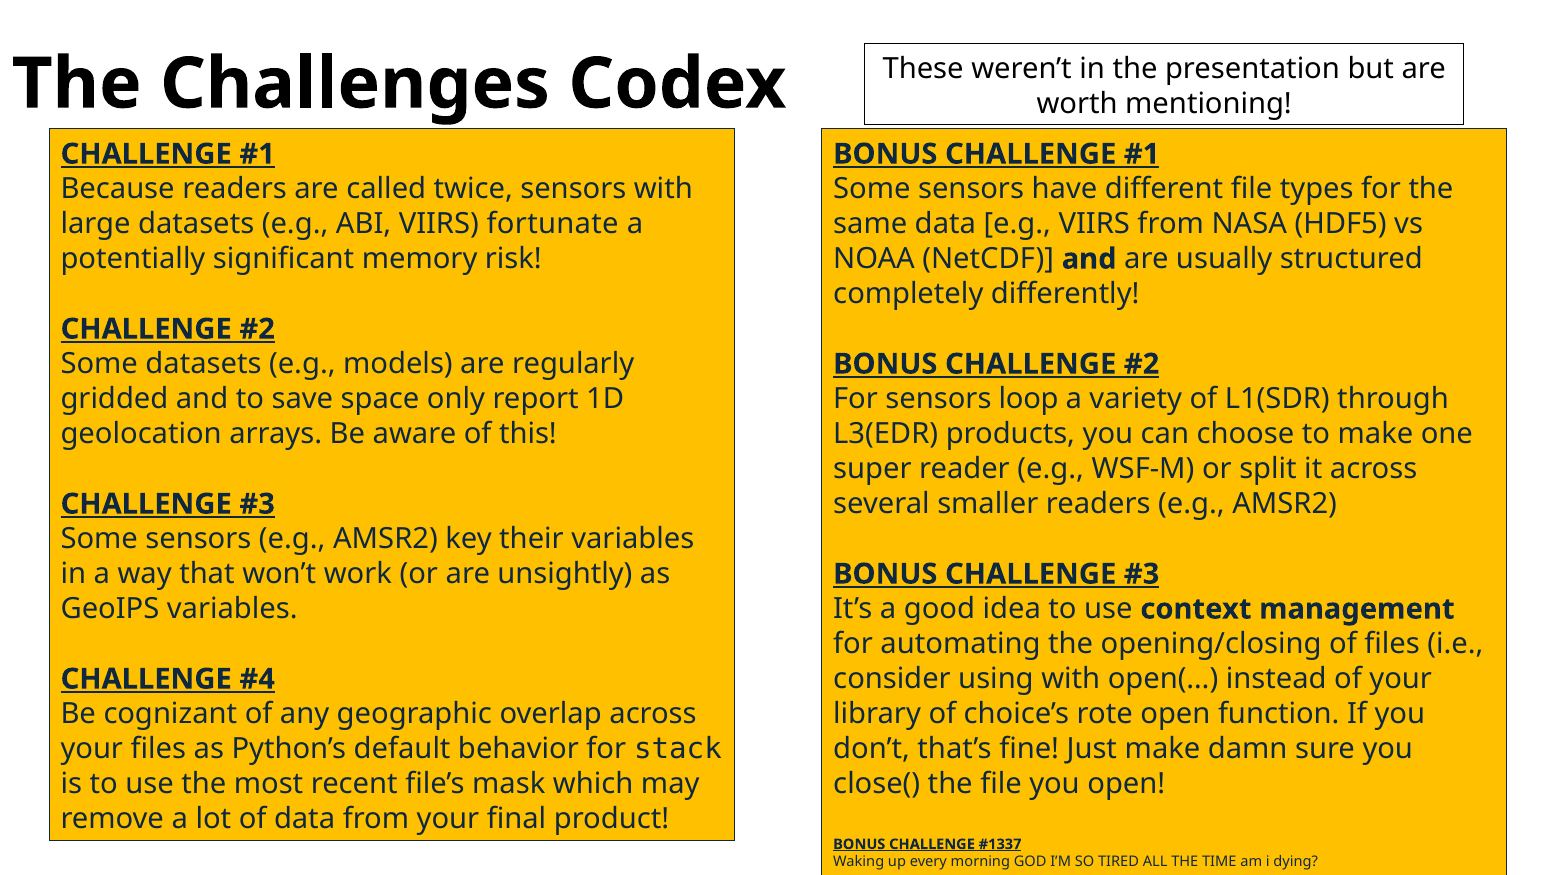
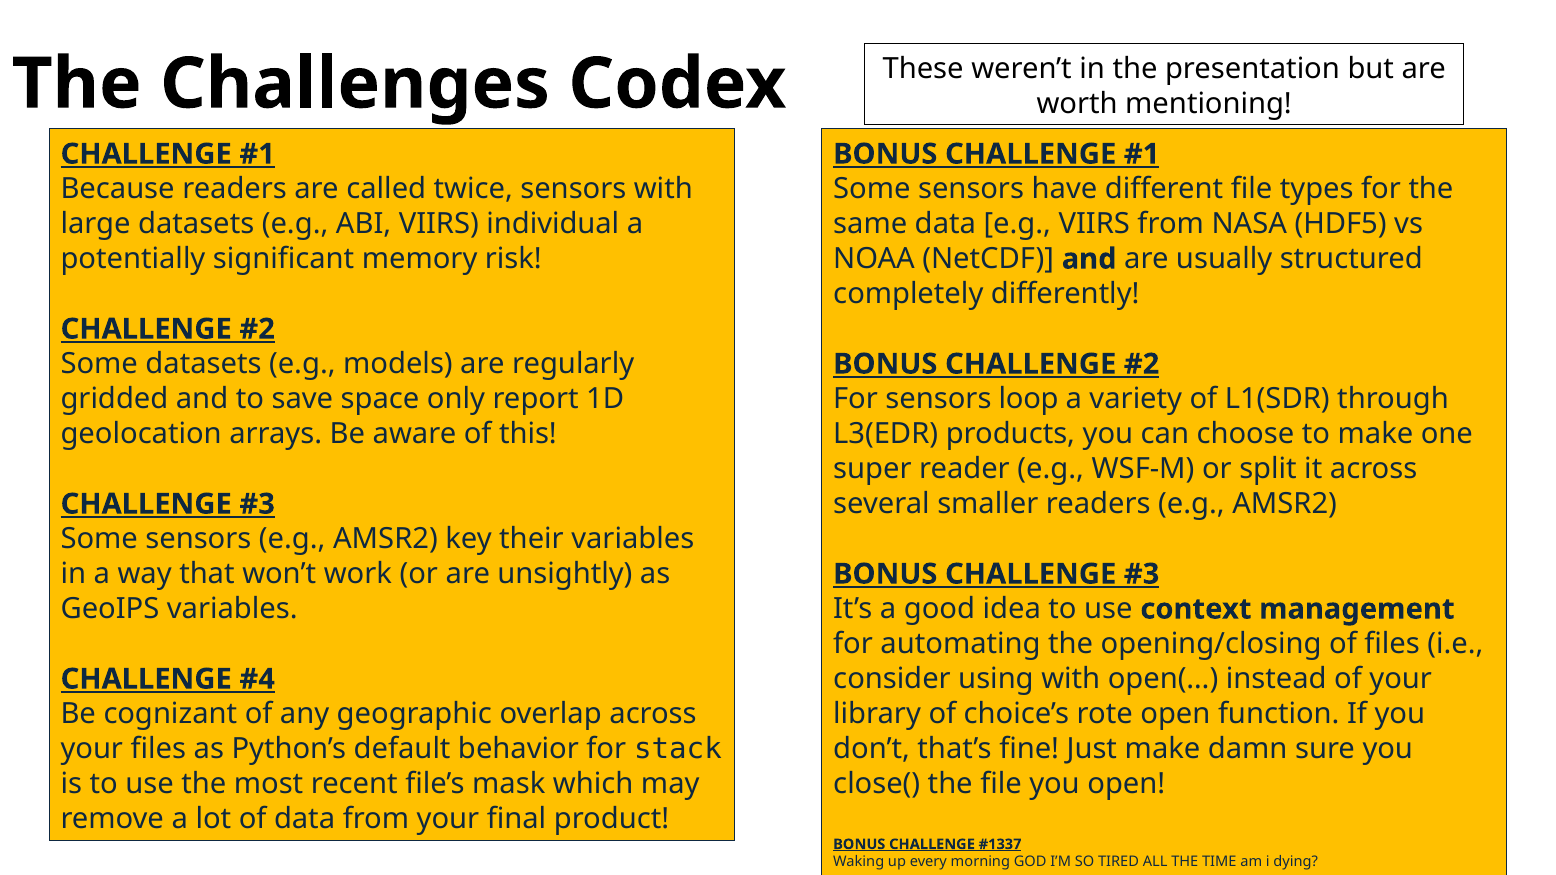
fortunate: fortunate -> individual
